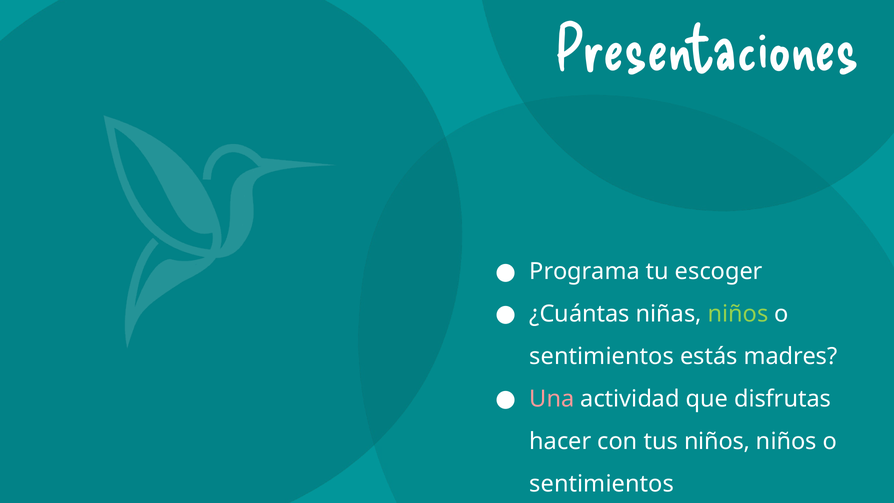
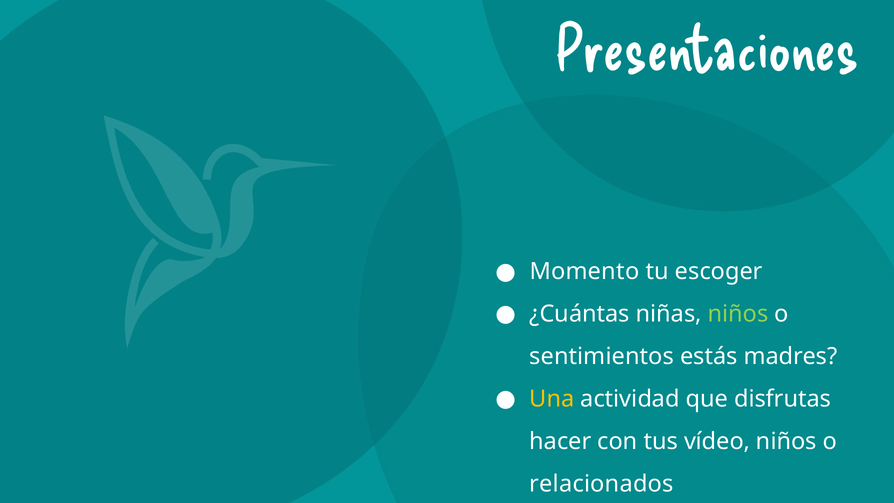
Programa: Programa -> Momento
Una colour: pink -> yellow
tus niños: niños -> vídeo
sentimientos at (602, 484): sentimientos -> relacionados
